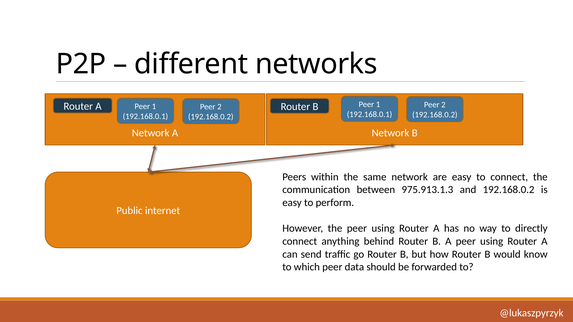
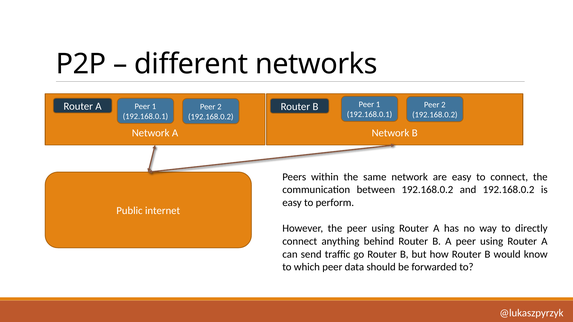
between 975.913.1.3: 975.913.1.3 -> 192.168.0.2
